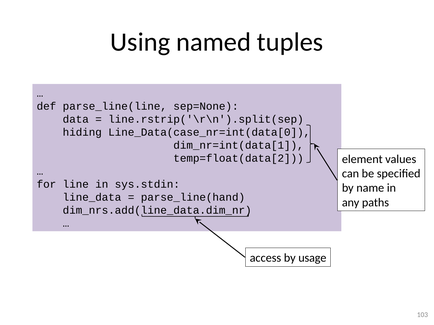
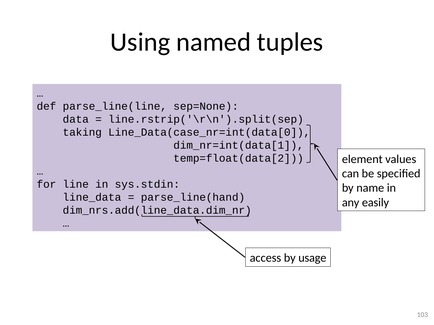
hiding: hiding -> taking
paths: paths -> easily
